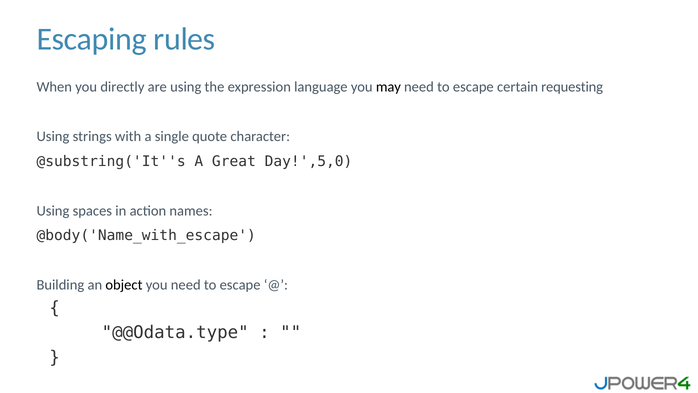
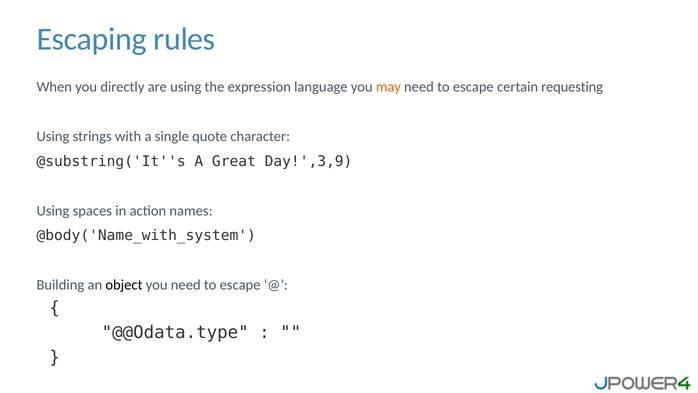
may colour: black -> orange
Day!',5,0: Day!',5,0 -> Day!',3,9
@body('Name_with_escape: @body('Name_with_escape -> @body('Name_with_system
